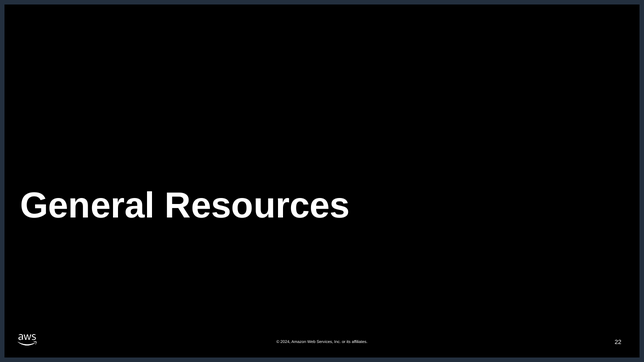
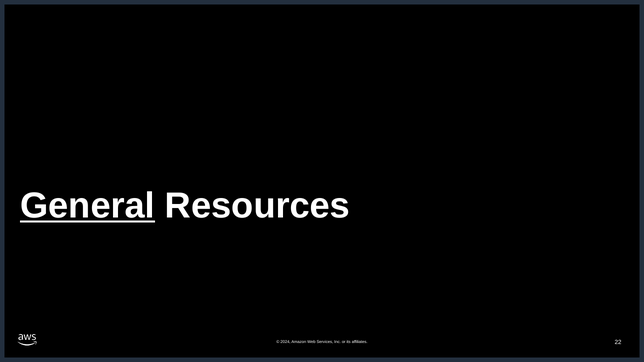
General underline: none -> present
